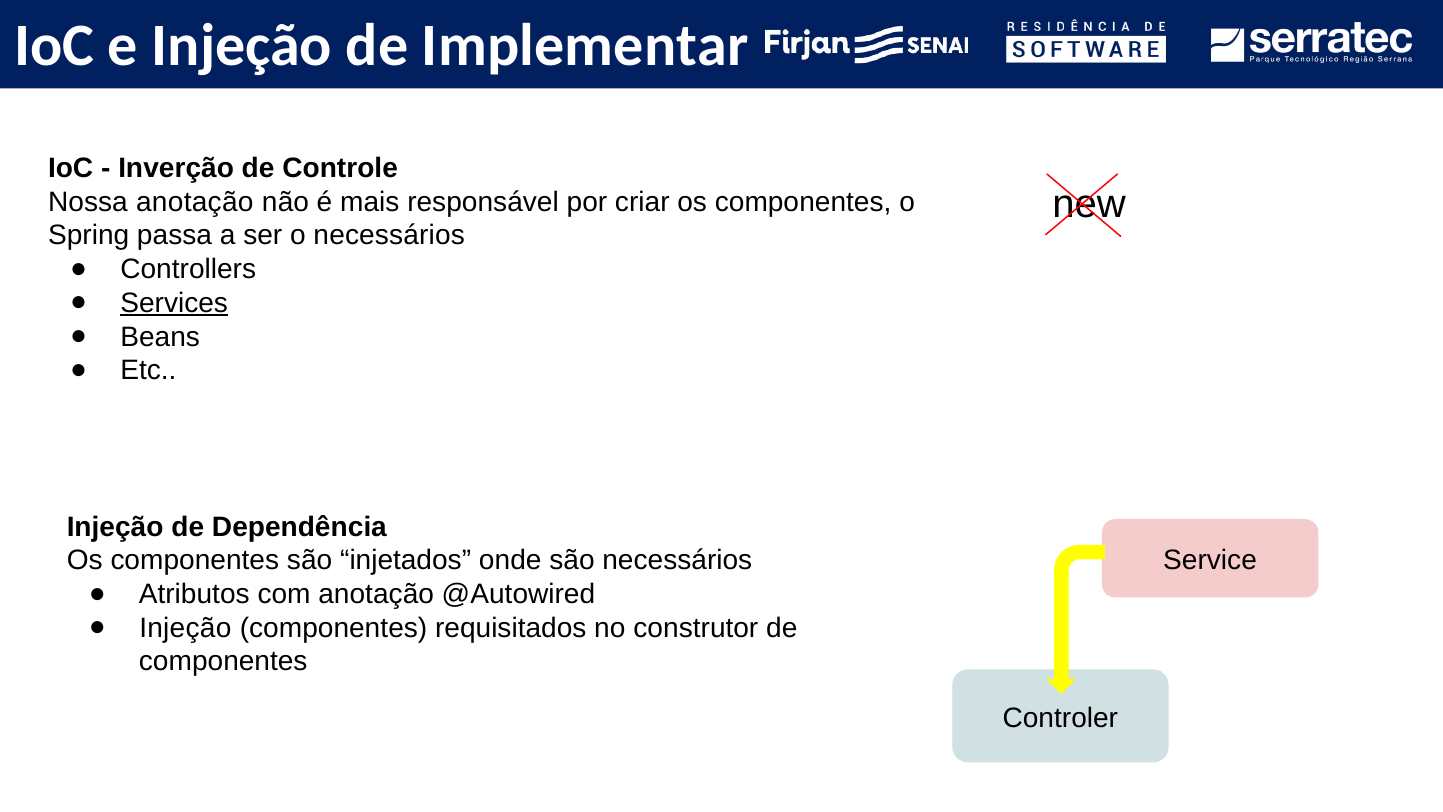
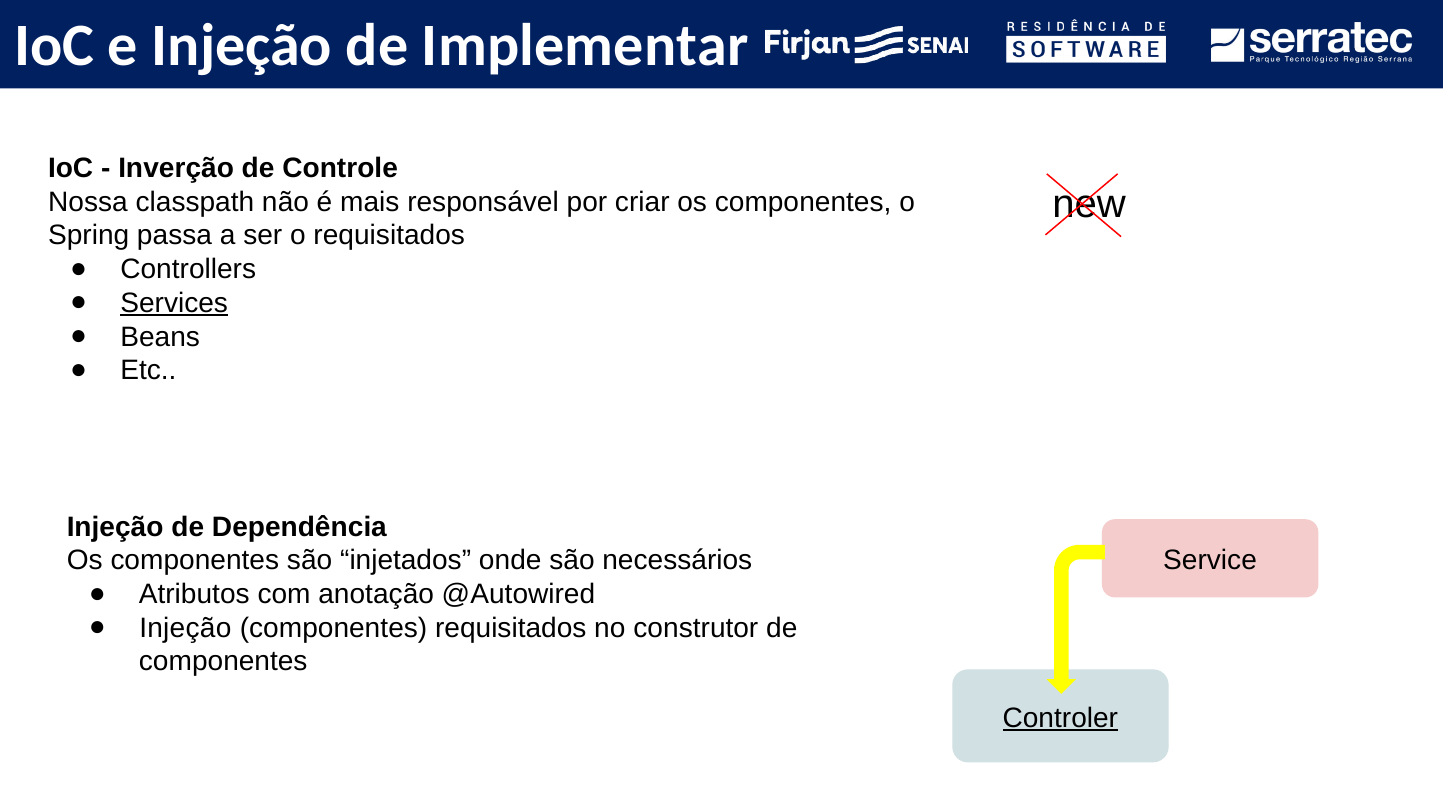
Nossa anotação: anotação -> classpath
o necessários: necessários -> requisitados
Controler underline: none -> present
